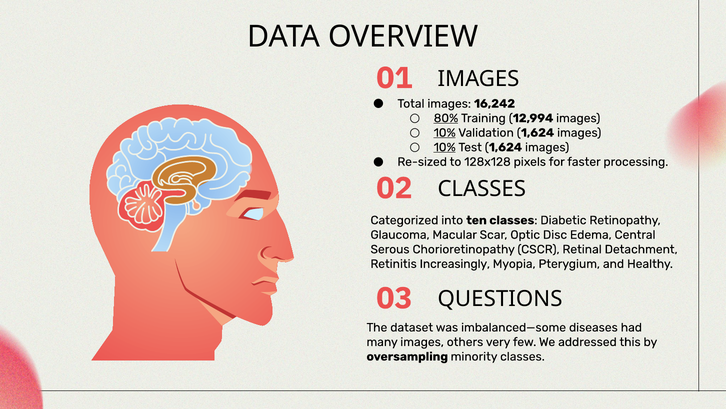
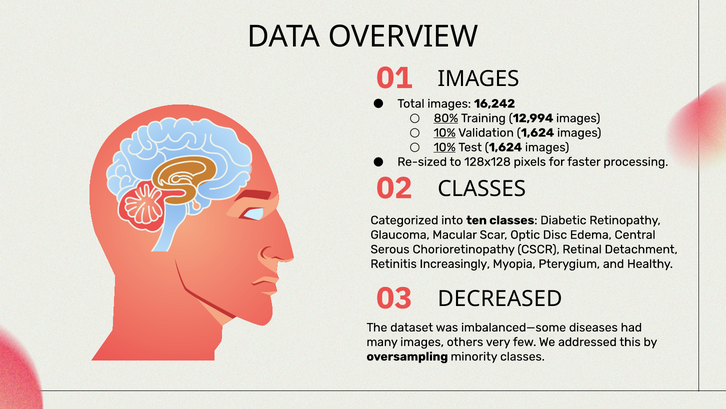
QUESTIONS: QUESTIONS -> DECREASED
